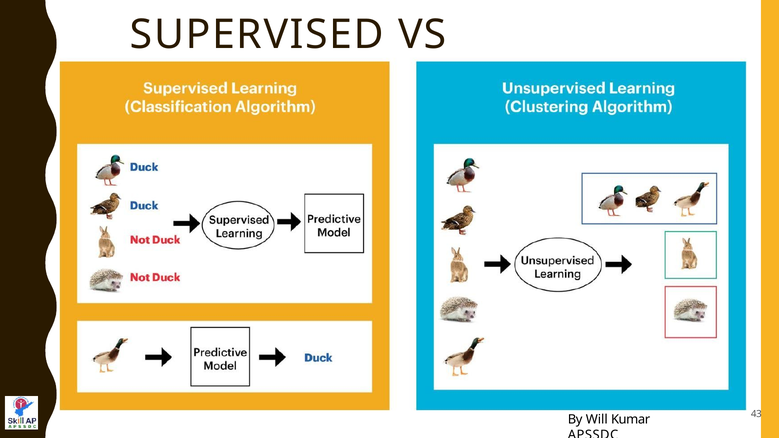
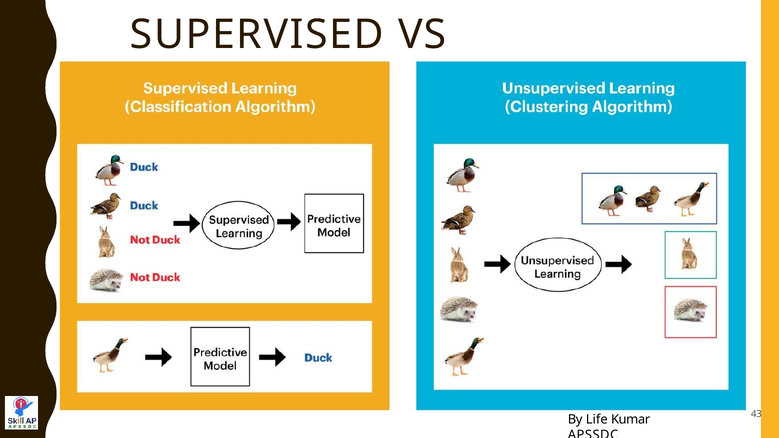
Will: Will -> Life
